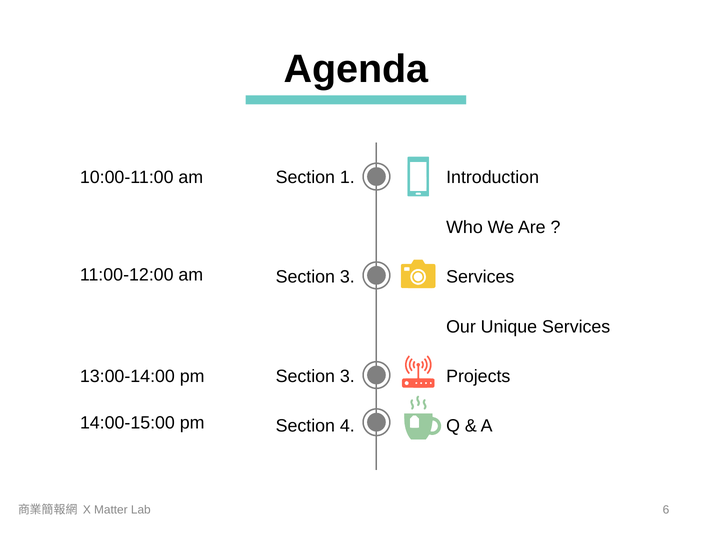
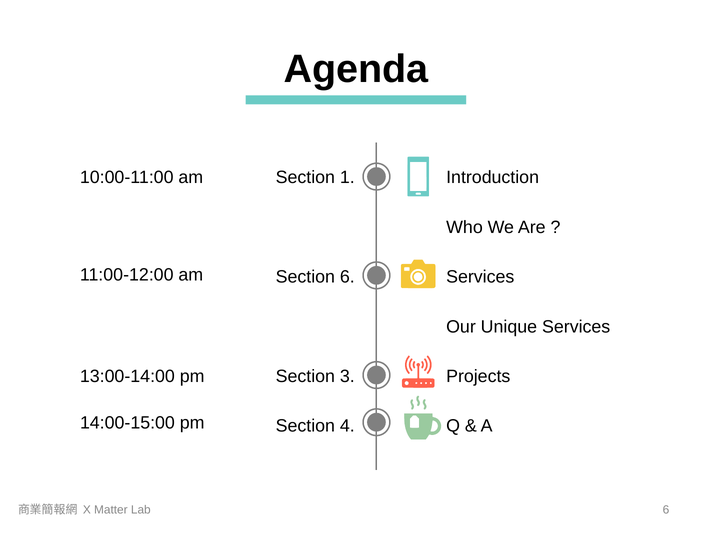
3 at (347, 277): 3 -> 6
